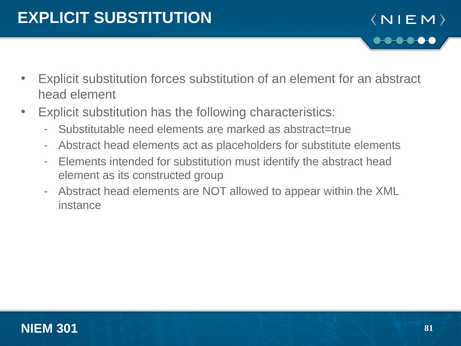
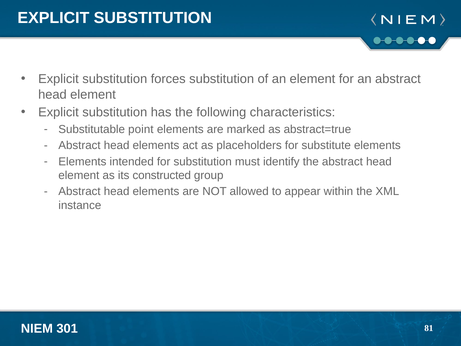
need: need -> point
